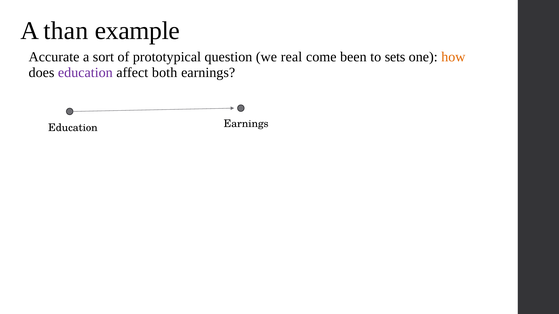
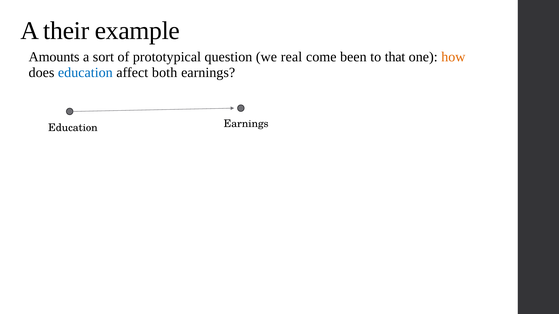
than: than -> their
Accurate: Accurate -> Amounts
sets: sets -> that
education at (85, 73) colour: purple -> blue
